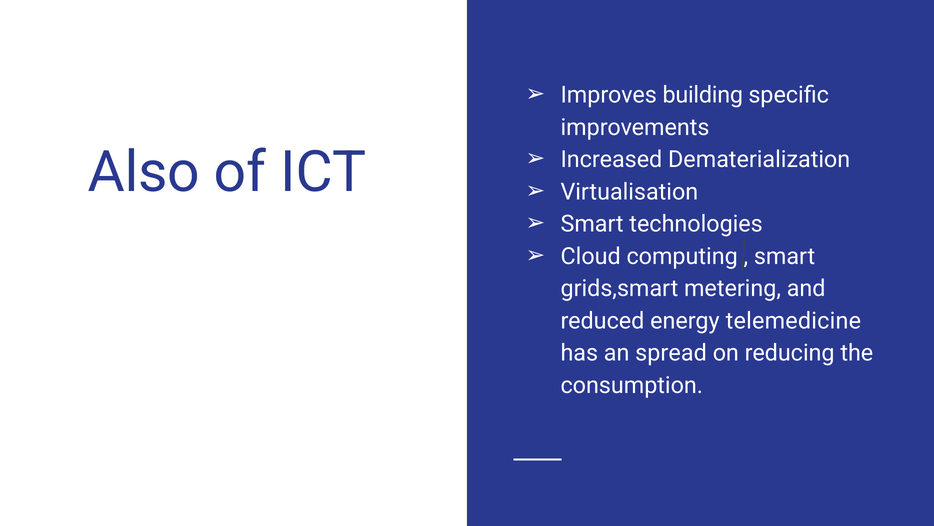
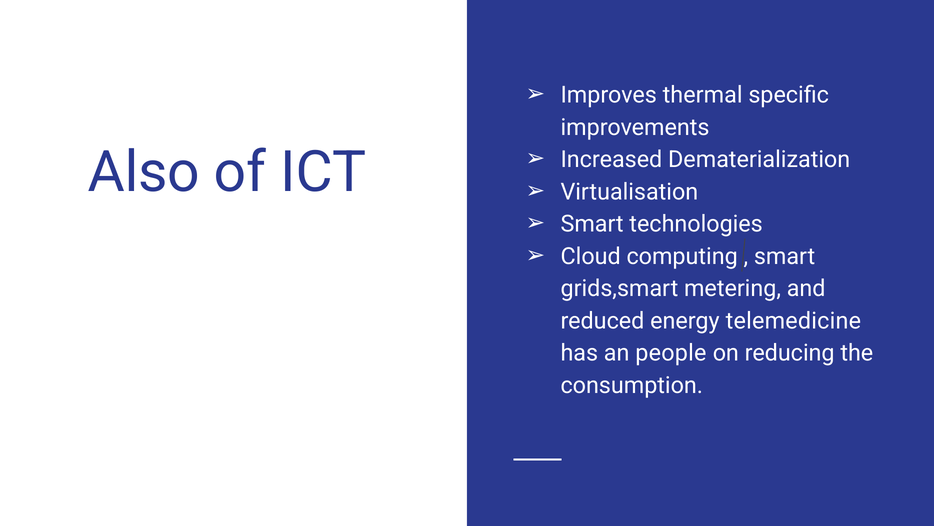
building: building -> thermal
spread: spread -> people
